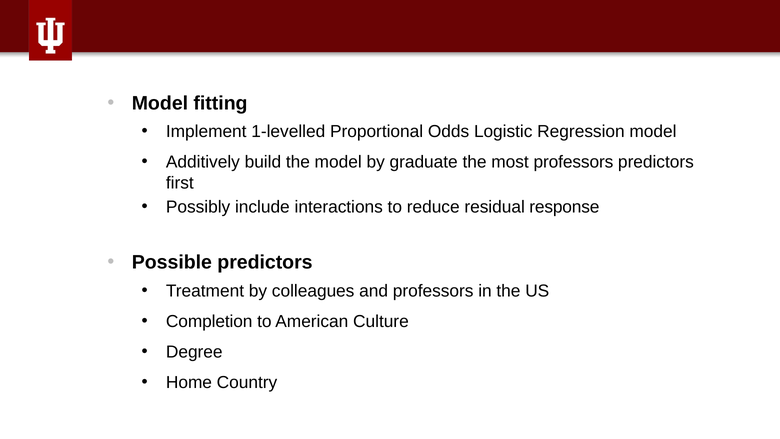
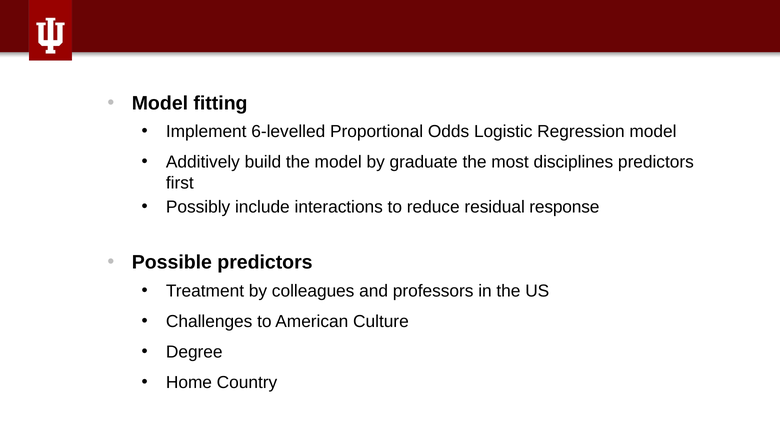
1-levelled: 1-levelled -> 6-levelled
most professors: professors -> disciplines
Completion: Completion -> Challenges
